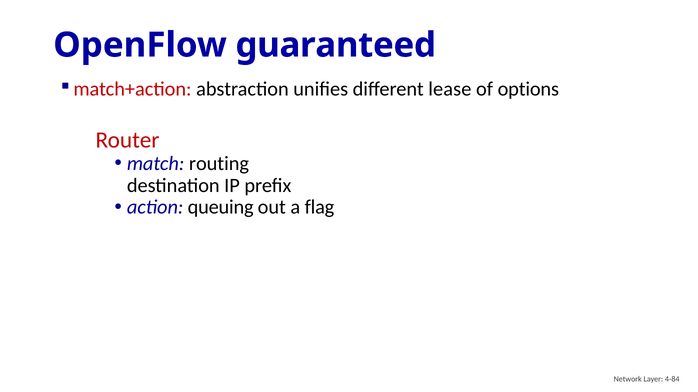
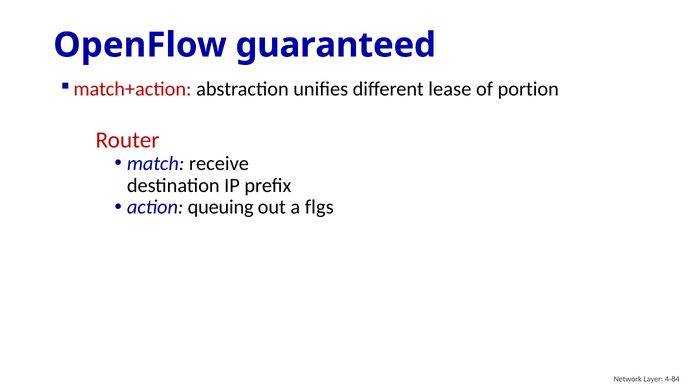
options: options -> portion
routing: routing -> receive
flag: flag -> flgs
